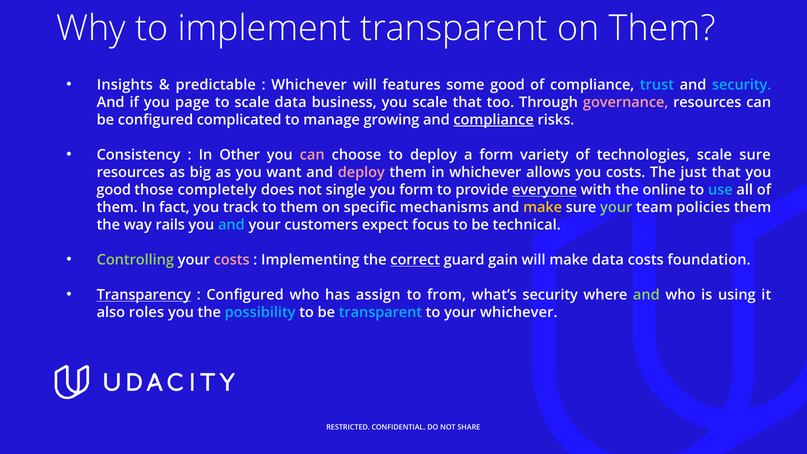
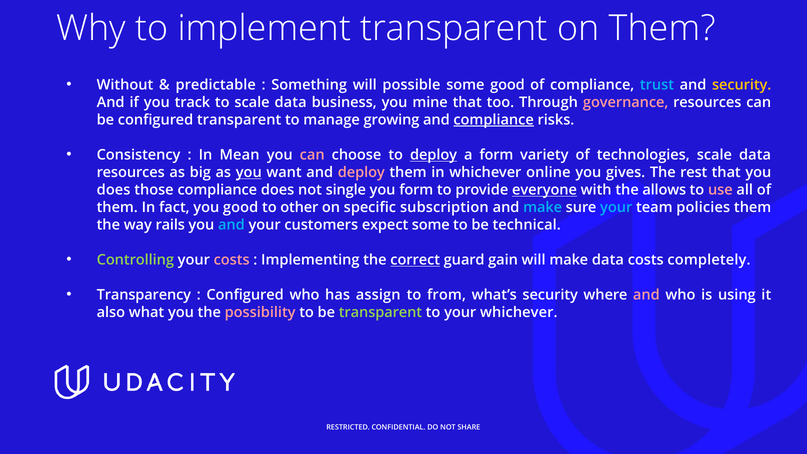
Insights: Insights -> Without
Whichever at (309, 85): Whichever -> Something
features: features -> possible
security at (742, 85) colour: light blue -> yellow
page: page -> track
you scale: scale -> mine
configured complicated: complicated -> transparent
Other: Other -> Mean
deploy at (434, 155) underline: none -> present
technologies scale sure: sure -> data
you at (249, 172) underline: none -> present
allows: allows -> online
you costs: costs -> gives
just: just -> rest
good at (114, 190): good -> does
those completely: completely -> compliance
online: online -> allows
use colour: light blue -> pink
you track: track -> good
to them: them -> other
mechanisms: mechanisms -> subscription
make at (543, 207) colour: yellow -> light blue
your at (616, 207) colour: light green -> light blue
expect focus: focus -> some
foundation: foundation -> completely
Transparency underline: present -> none
and at (646, 295) colour: light green -> pink
roles: roles -> what
possibility colour: light blue -> pink
transparent at (380, 312) colour: light blue -> light green
